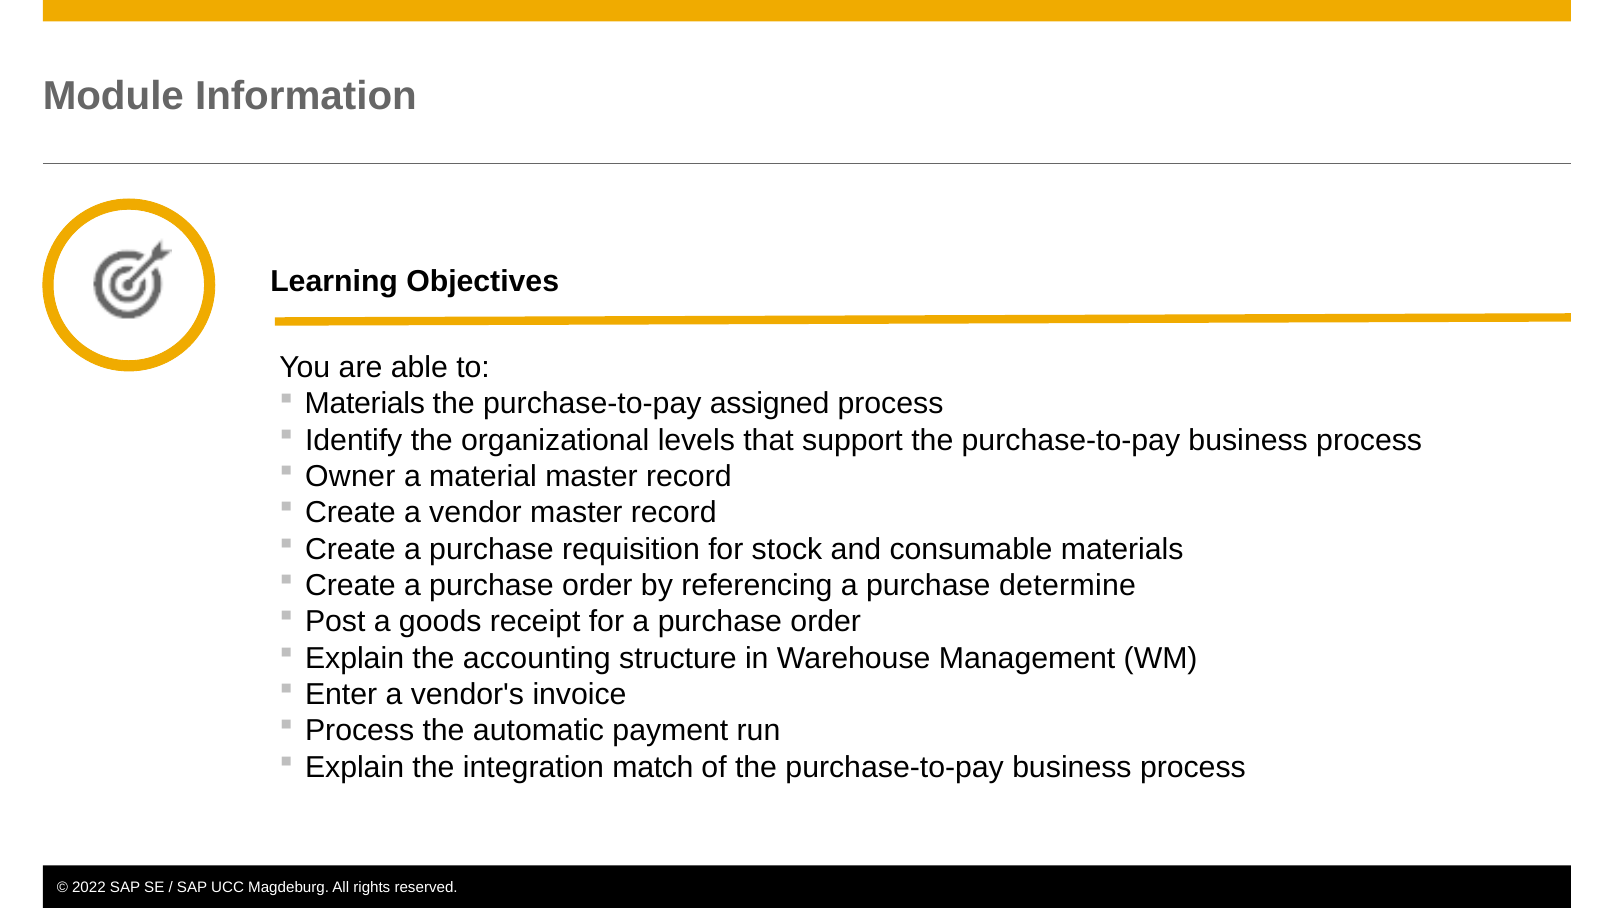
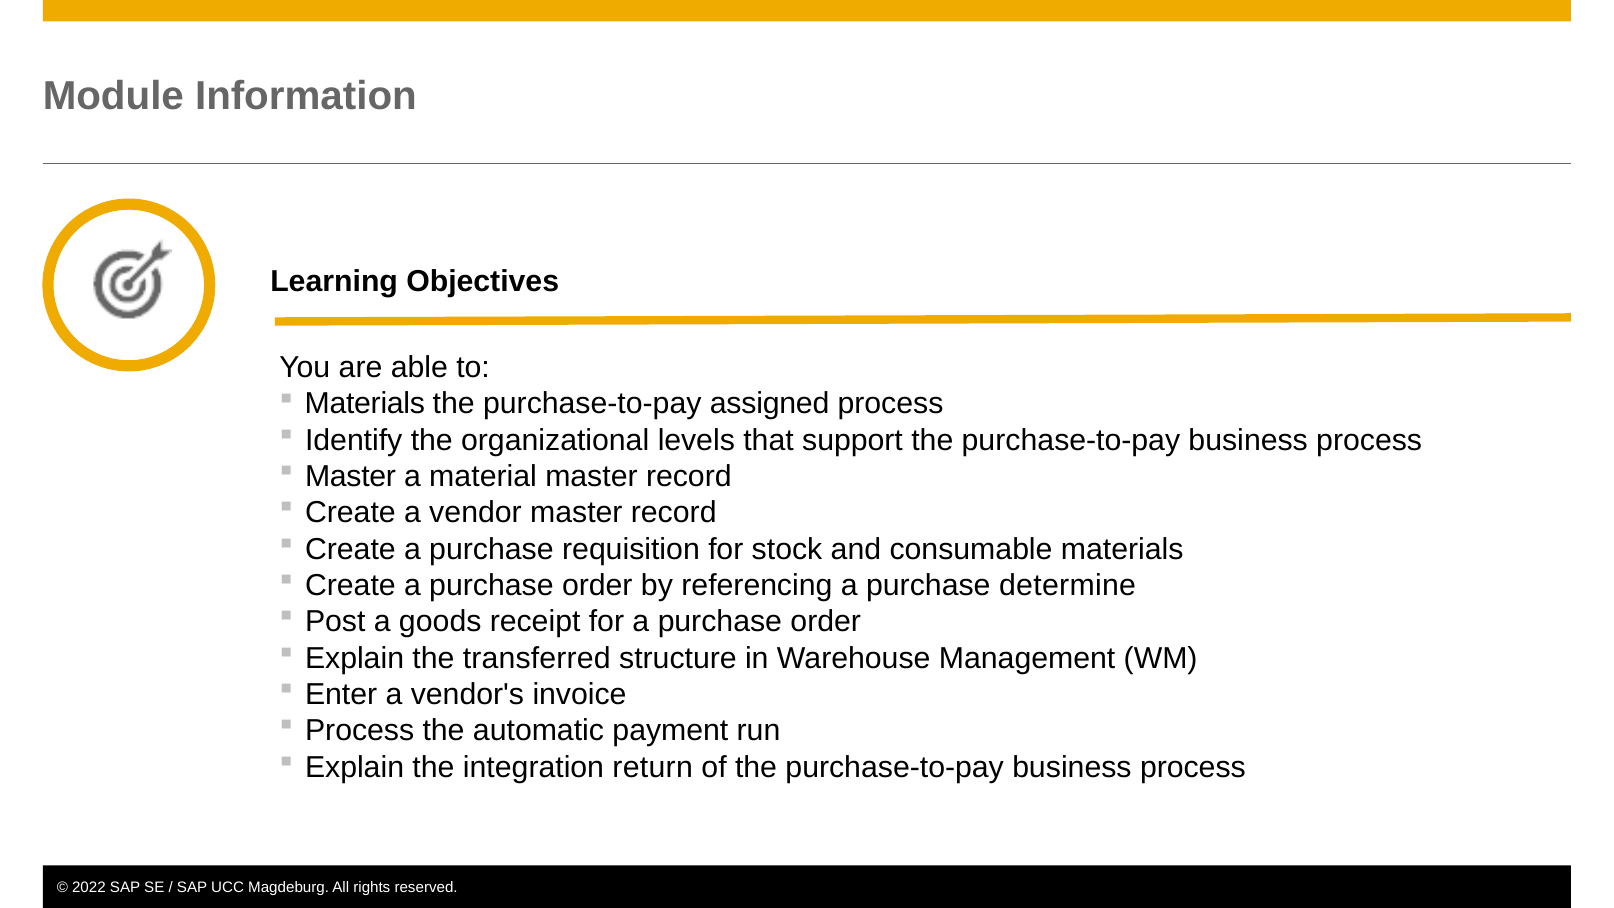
Owner at (350, 477): Owner -> Master
accounting: accounting -> transferred
match: match -> return
